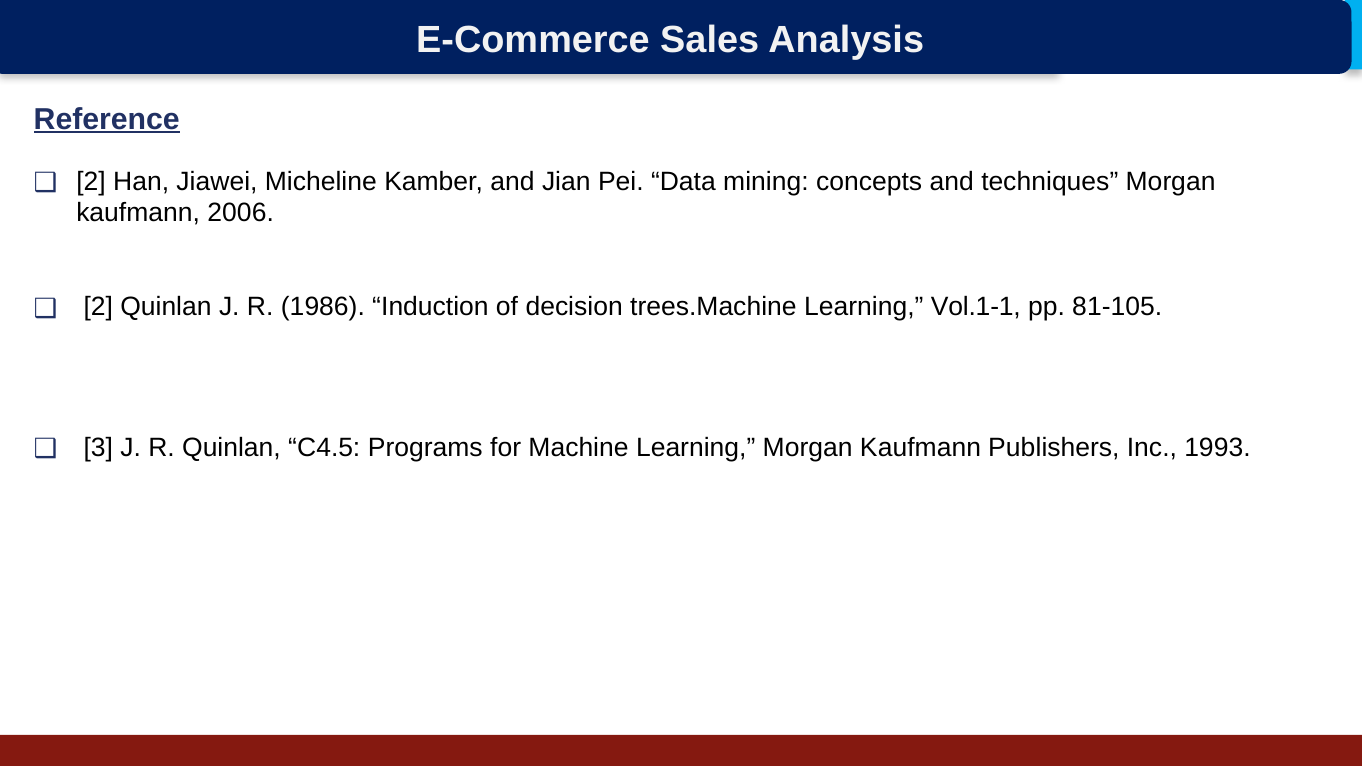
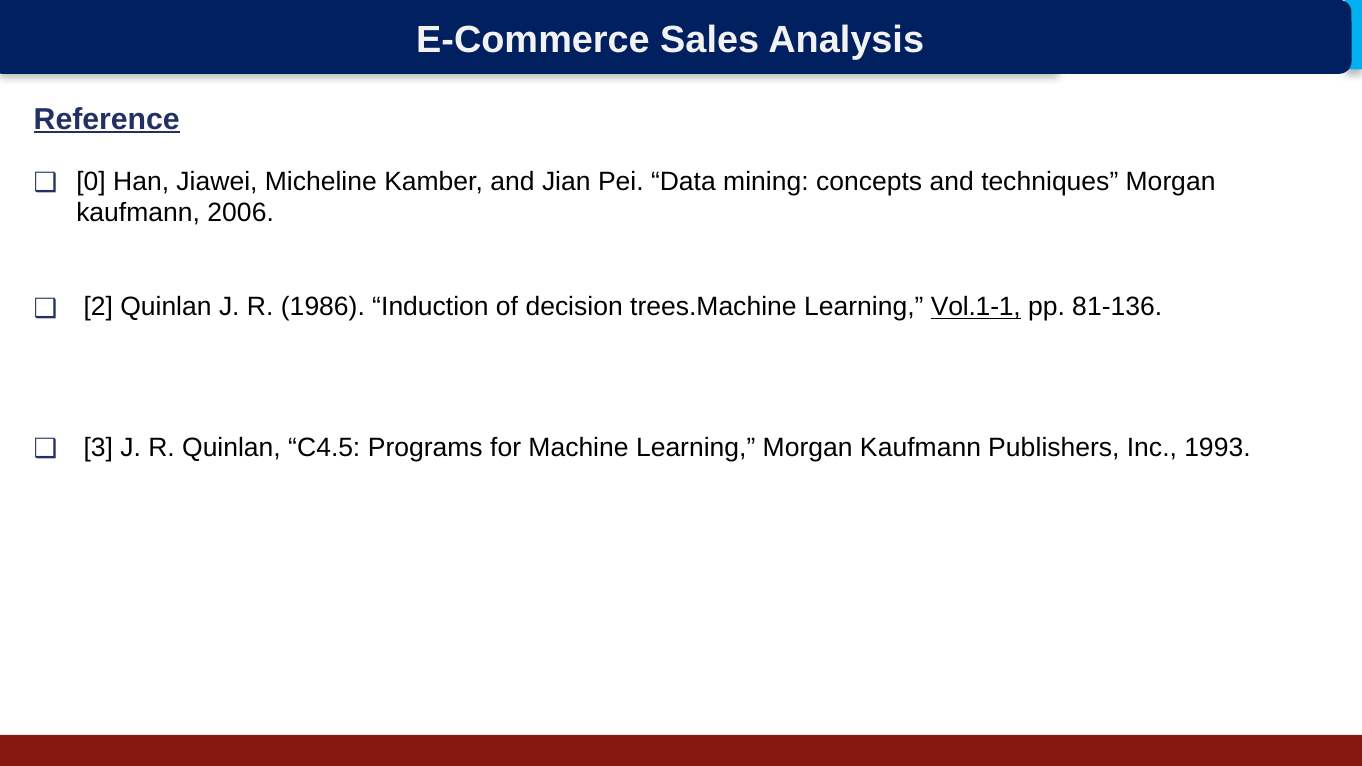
2 at (91, 181): 2 -> 0
Vol.1-1 underline: none -> present
81-105: 81-105 -> 81-136
